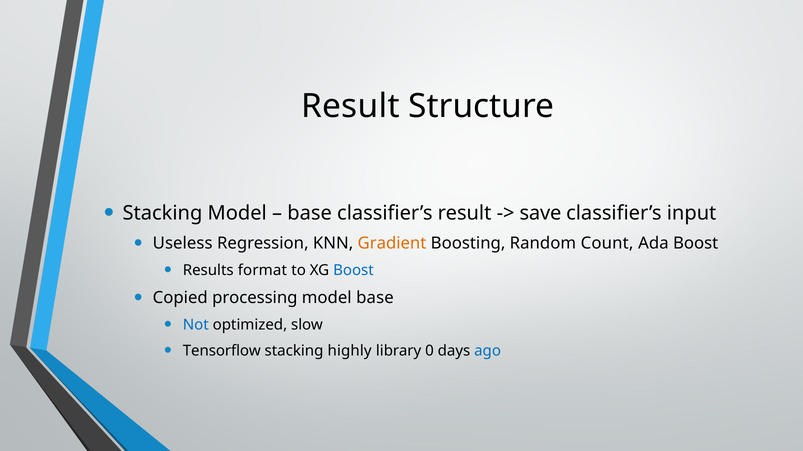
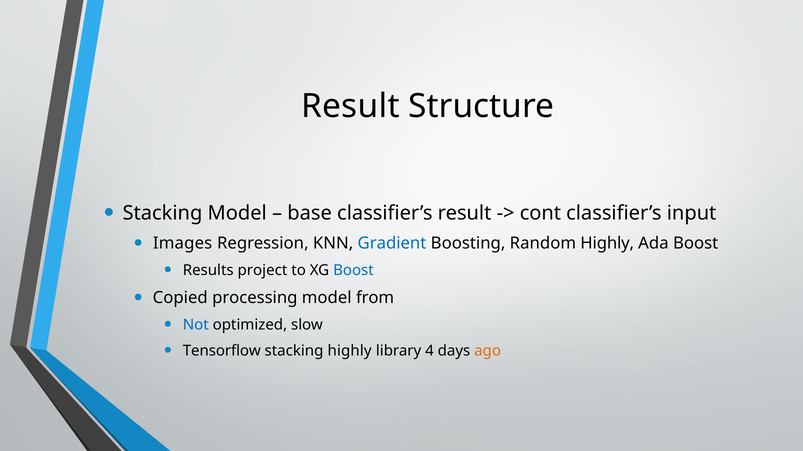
save: save -> cont
Useless: Useless -> Images
Gradient colour: orange -> blue
Random Count: Count -> Highly
format: format -> project
model base: base -> from
0: 0 -> 4
ago colour: blue -> orange
